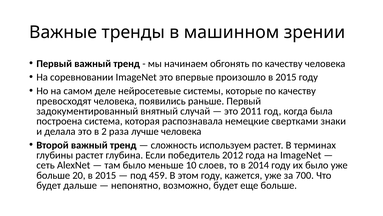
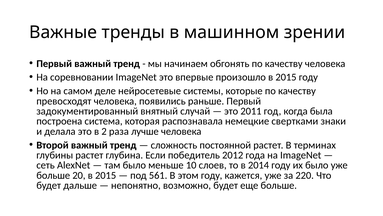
используем: используем -> постоянной
459: 459 -> 561
700: 700 -> 220
